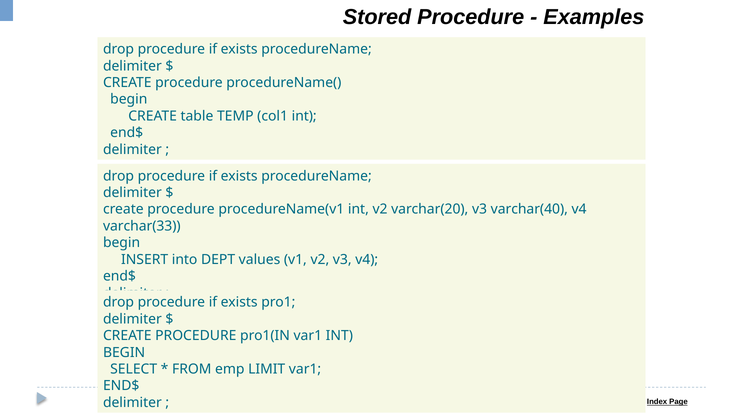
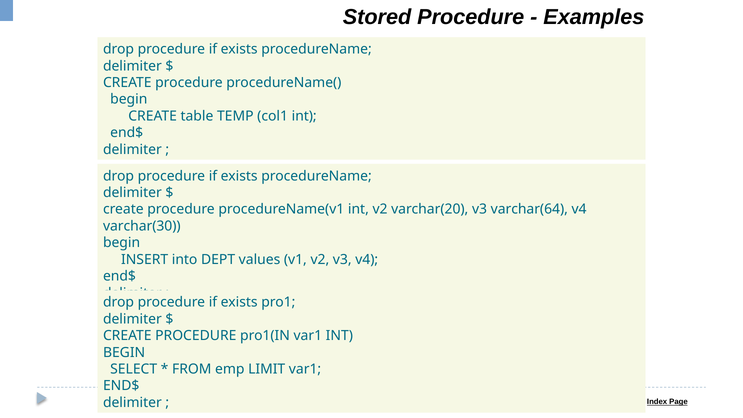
varchar(40: varchar(40 -> varchar(64
varchar(33: varchar(33 -> varchar(30
